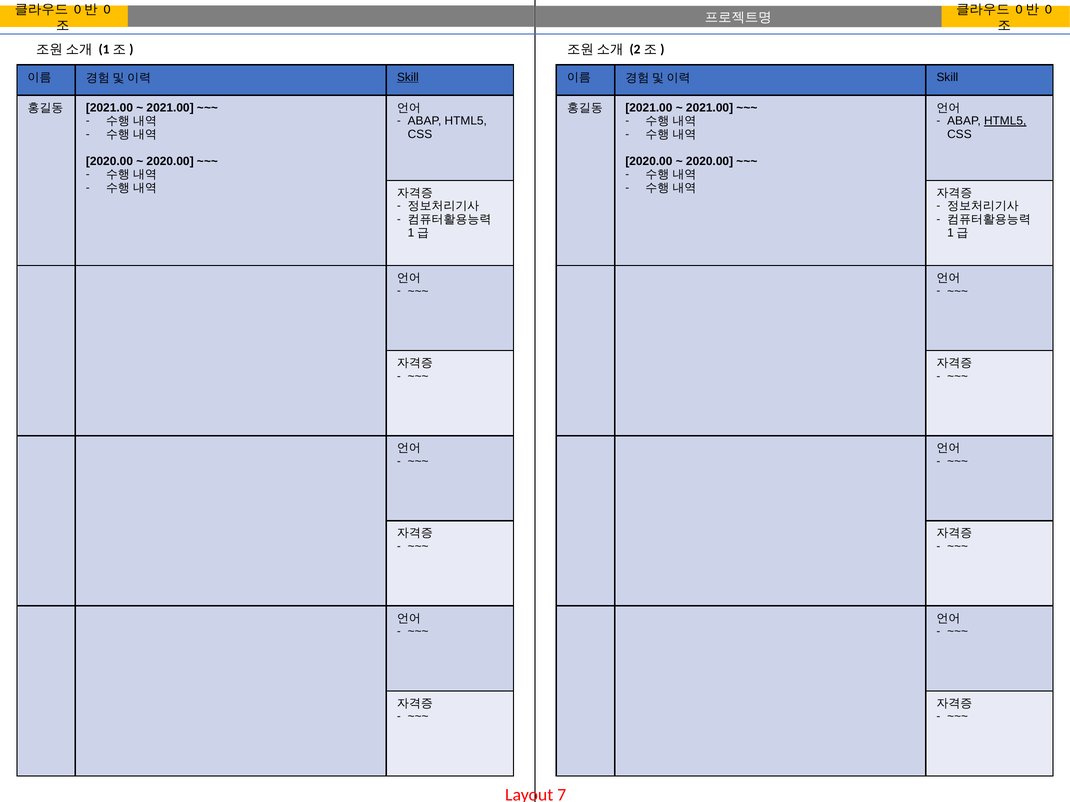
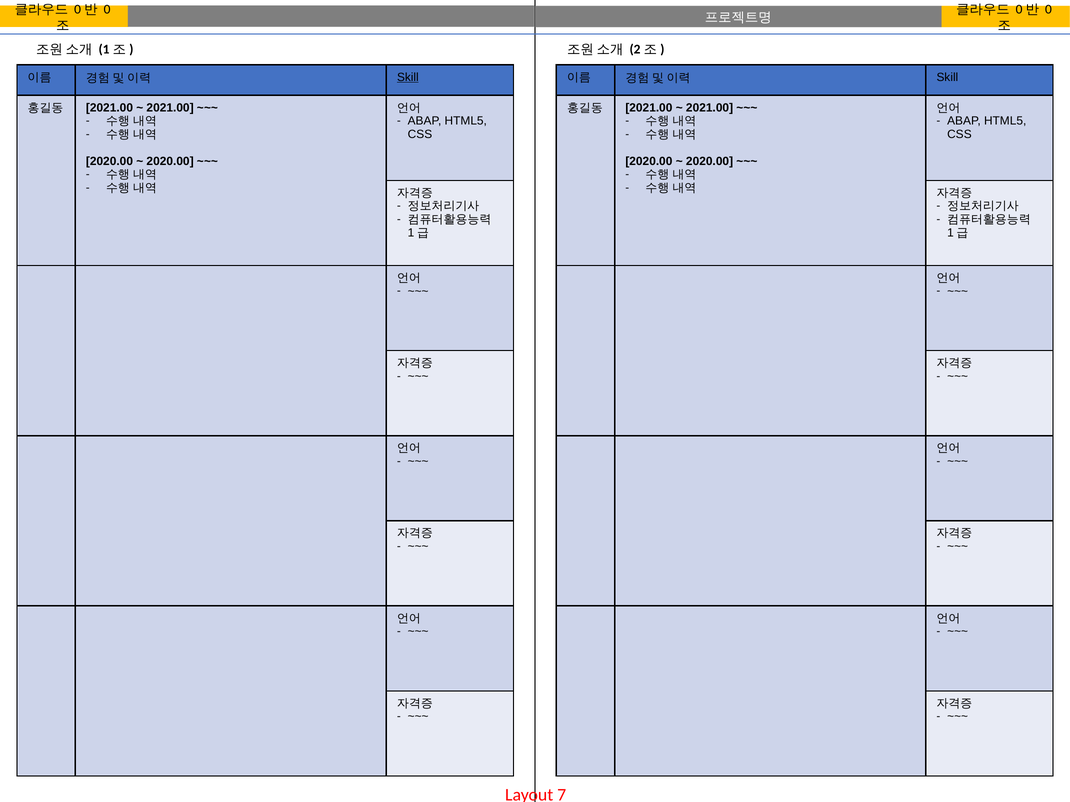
HTML5 at (1005, 121) underline: present -> none
